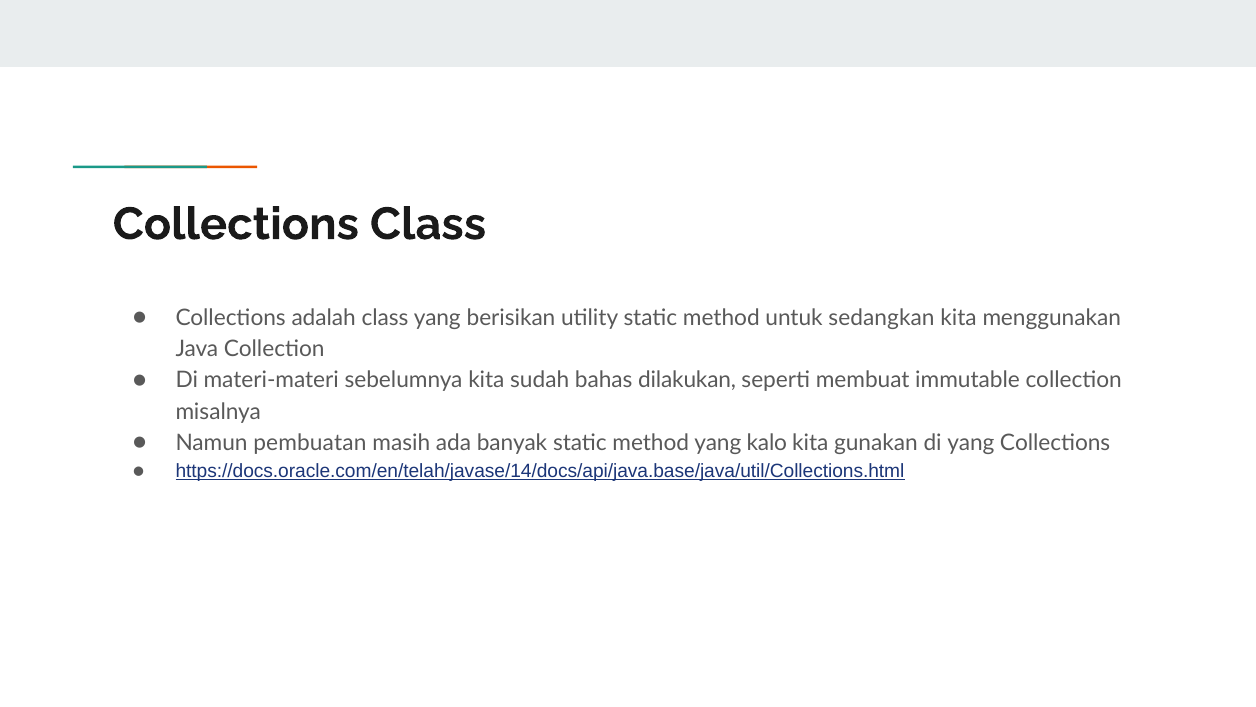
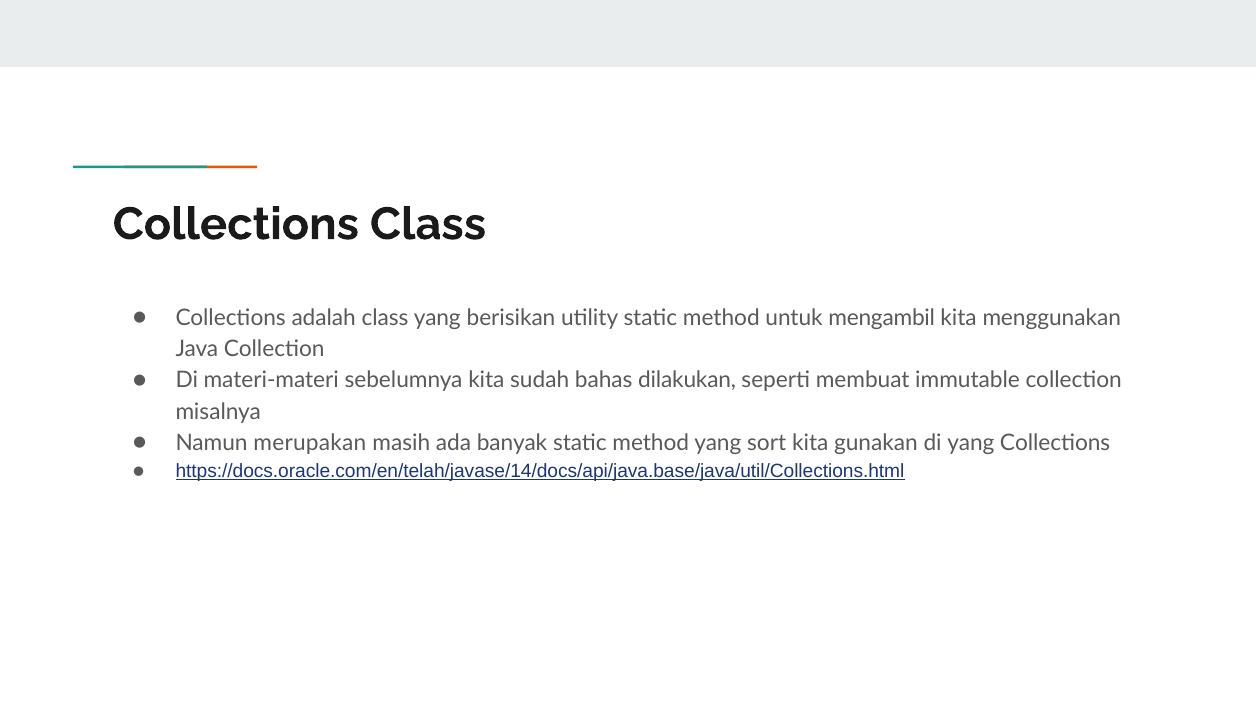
sedangkan: sedangkan -> mengambil
pembuatan: pembuatan -> merupakan
kalo: kalo -> sort
